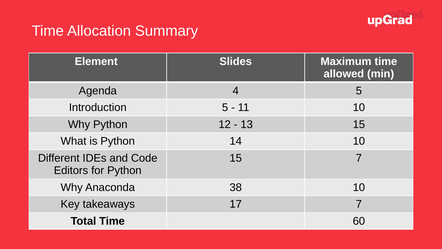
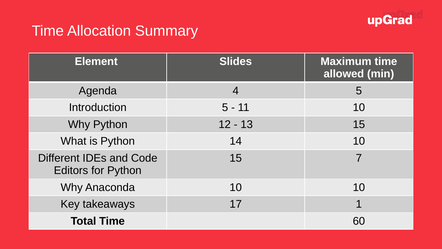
Anaconda 38: 38 -> 10
17 7: 7 -> 1
